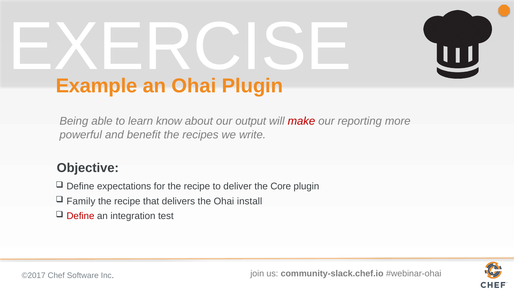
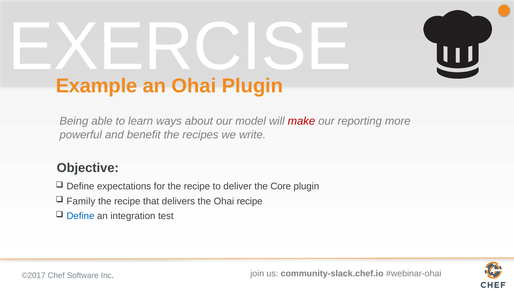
know: know -> ways
output: output -> model
Ohai install: install -> recipe
Define at (80, 216) colour: red -> blue
